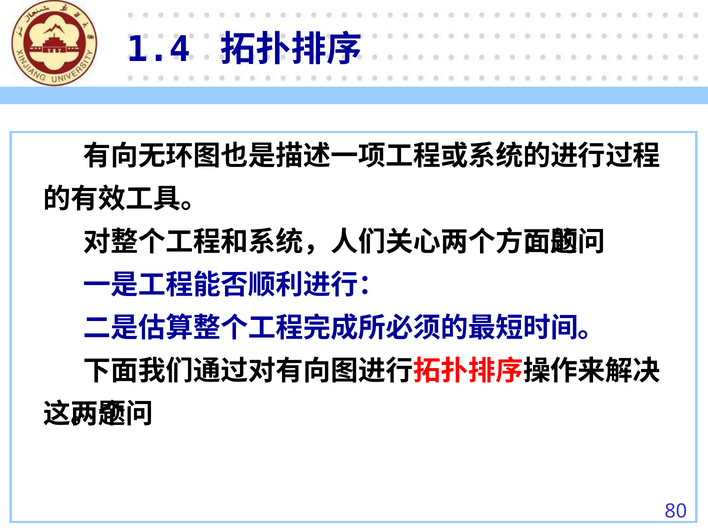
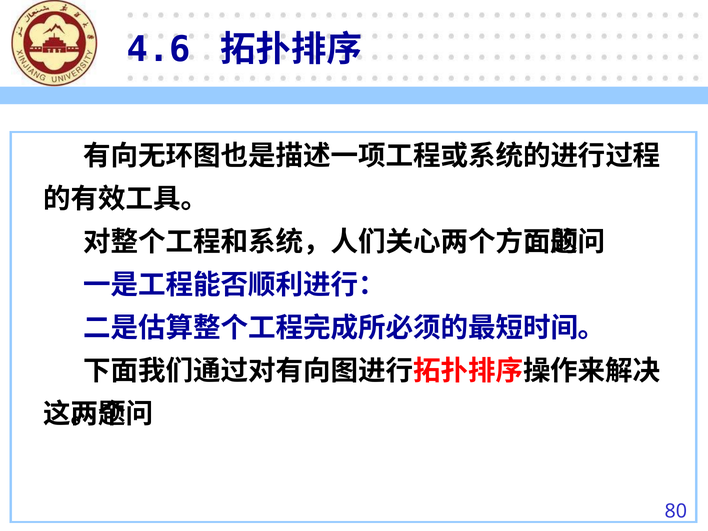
1.4: 1.4 -> 4.6
